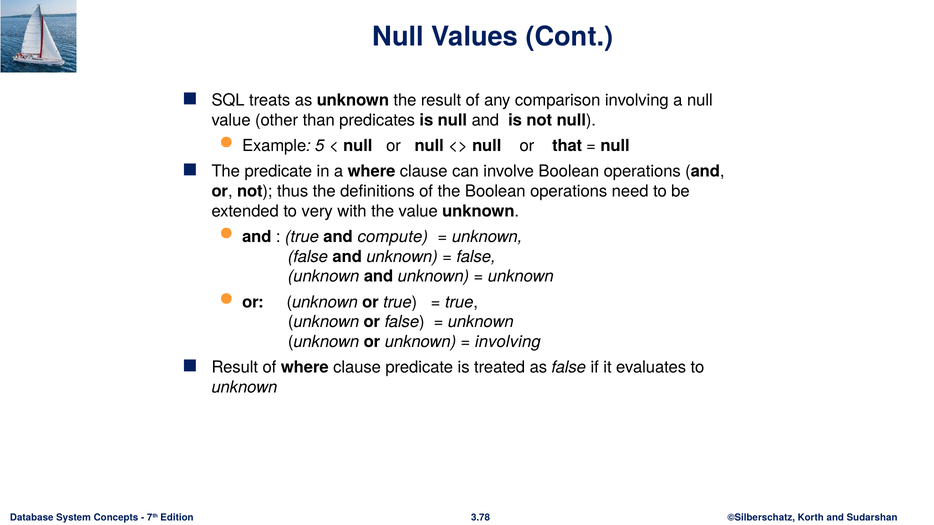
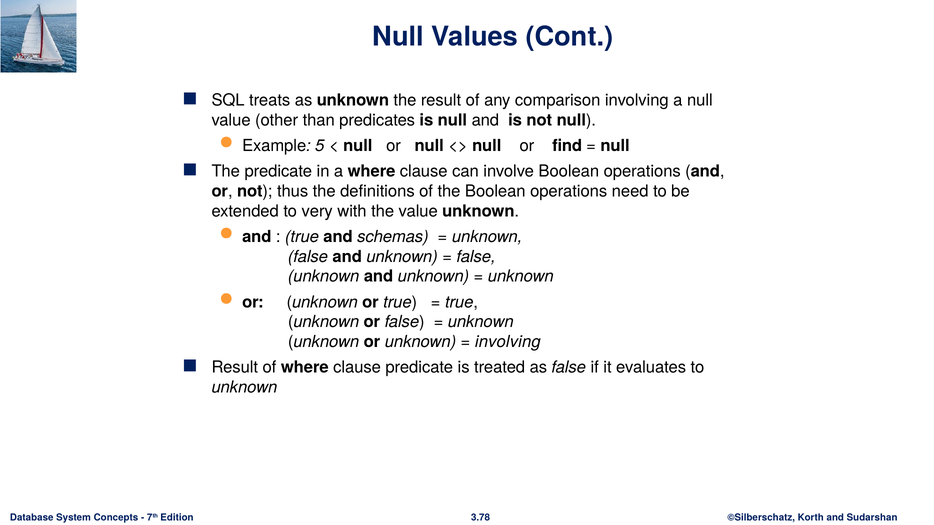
that: that -> find
compute: compute -> schemas
